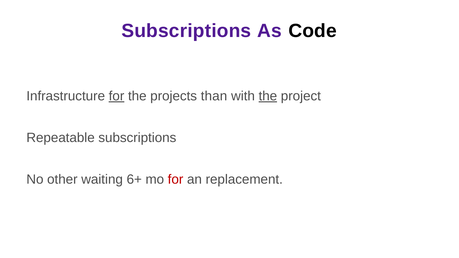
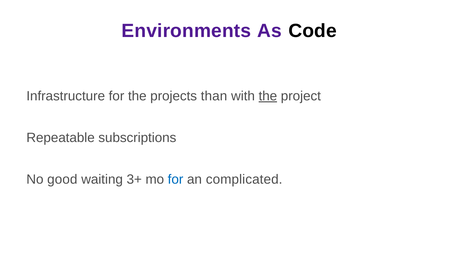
Subscriptions at (186, 31): Subscriptions -> Environments
for at (117, 96) underline: present -> none
other: other -> good
6+: 6+ -> 3+
for at (176, 180) colour: red -> blue
replacement: replacement -> complicated
